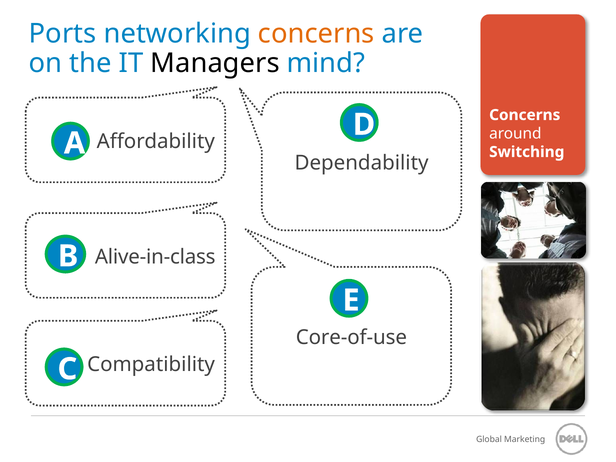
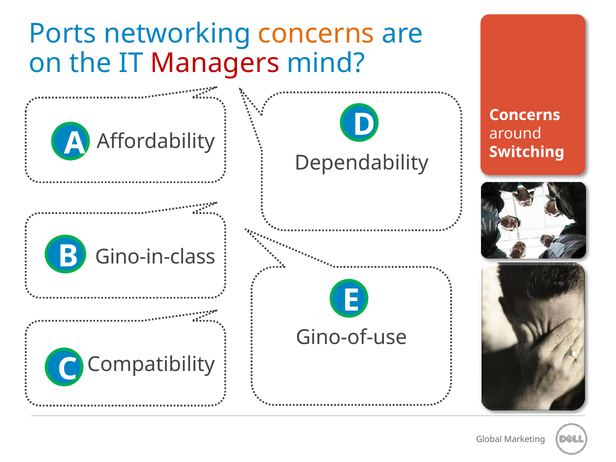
Managers colour: black -> red
Alive-in-class: Alive-in-class -> Gino-in-class
Core-of-use: Core-of-use -> Gino-of-use
